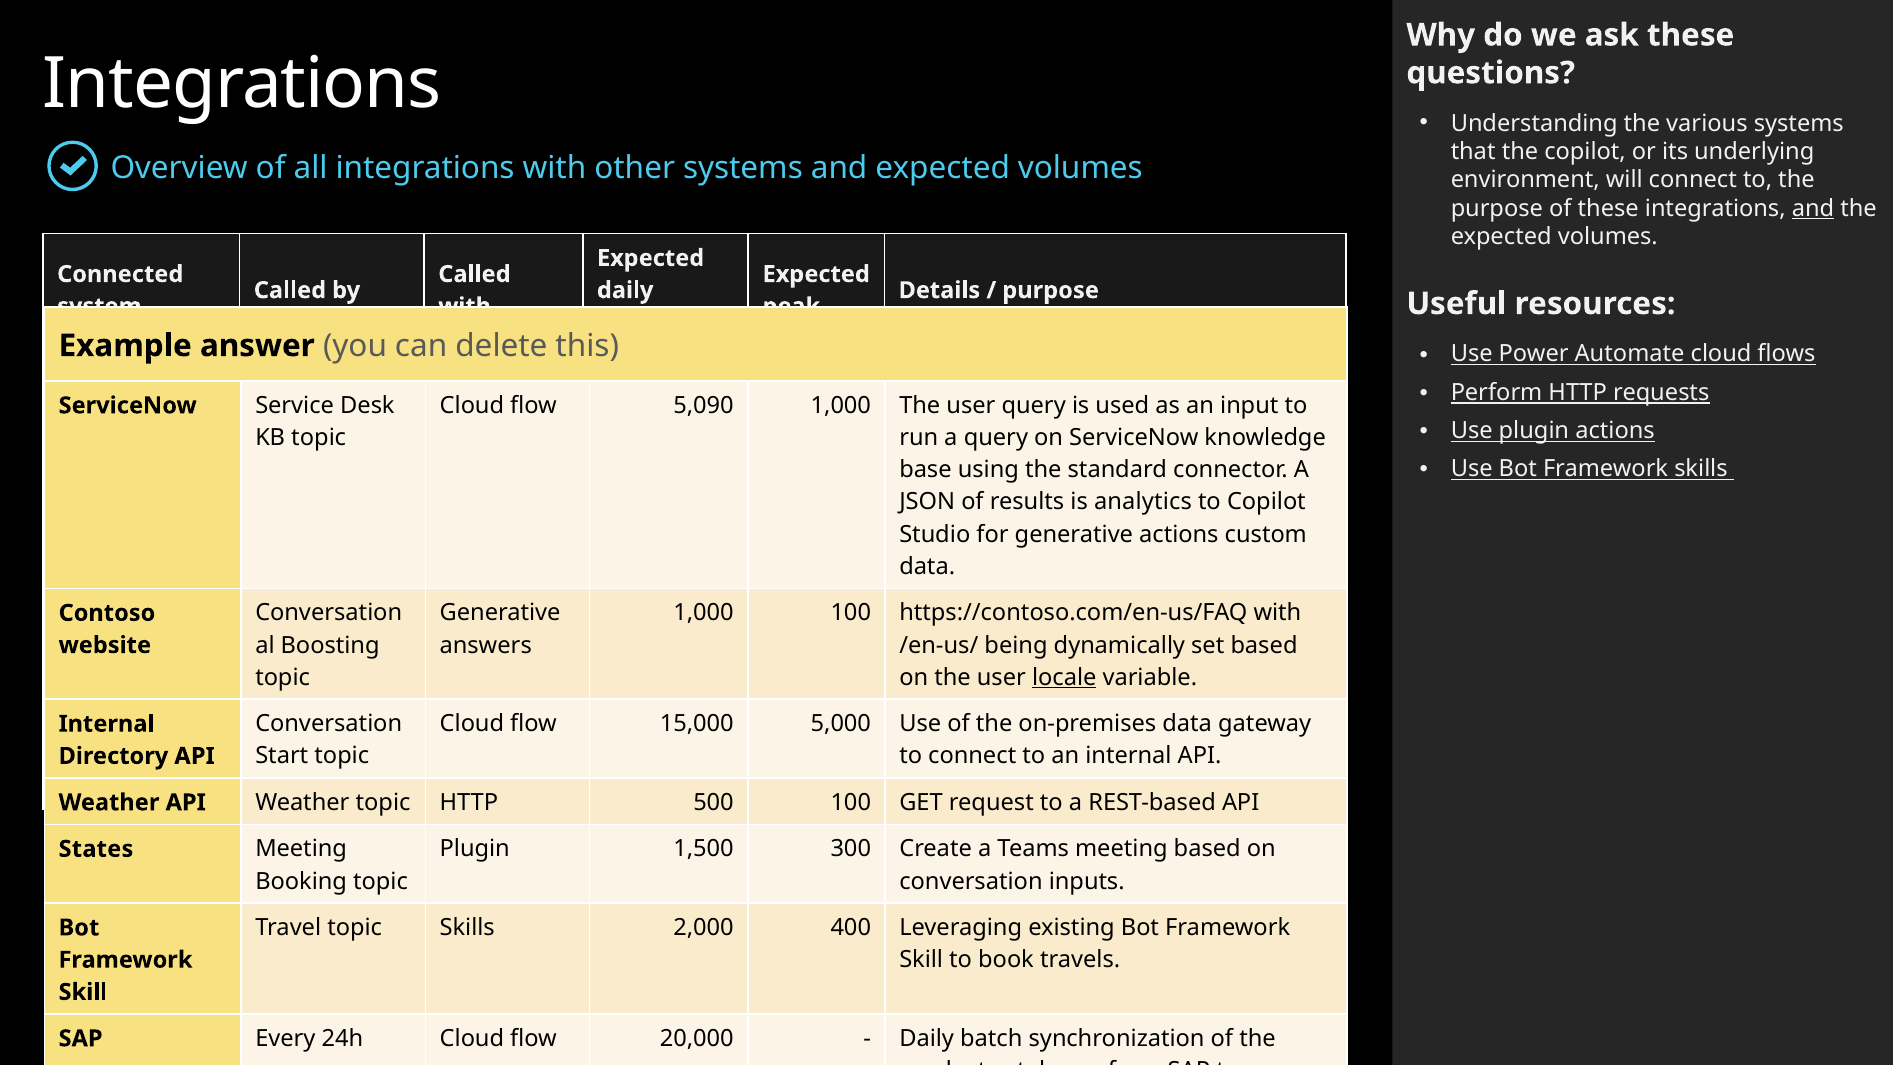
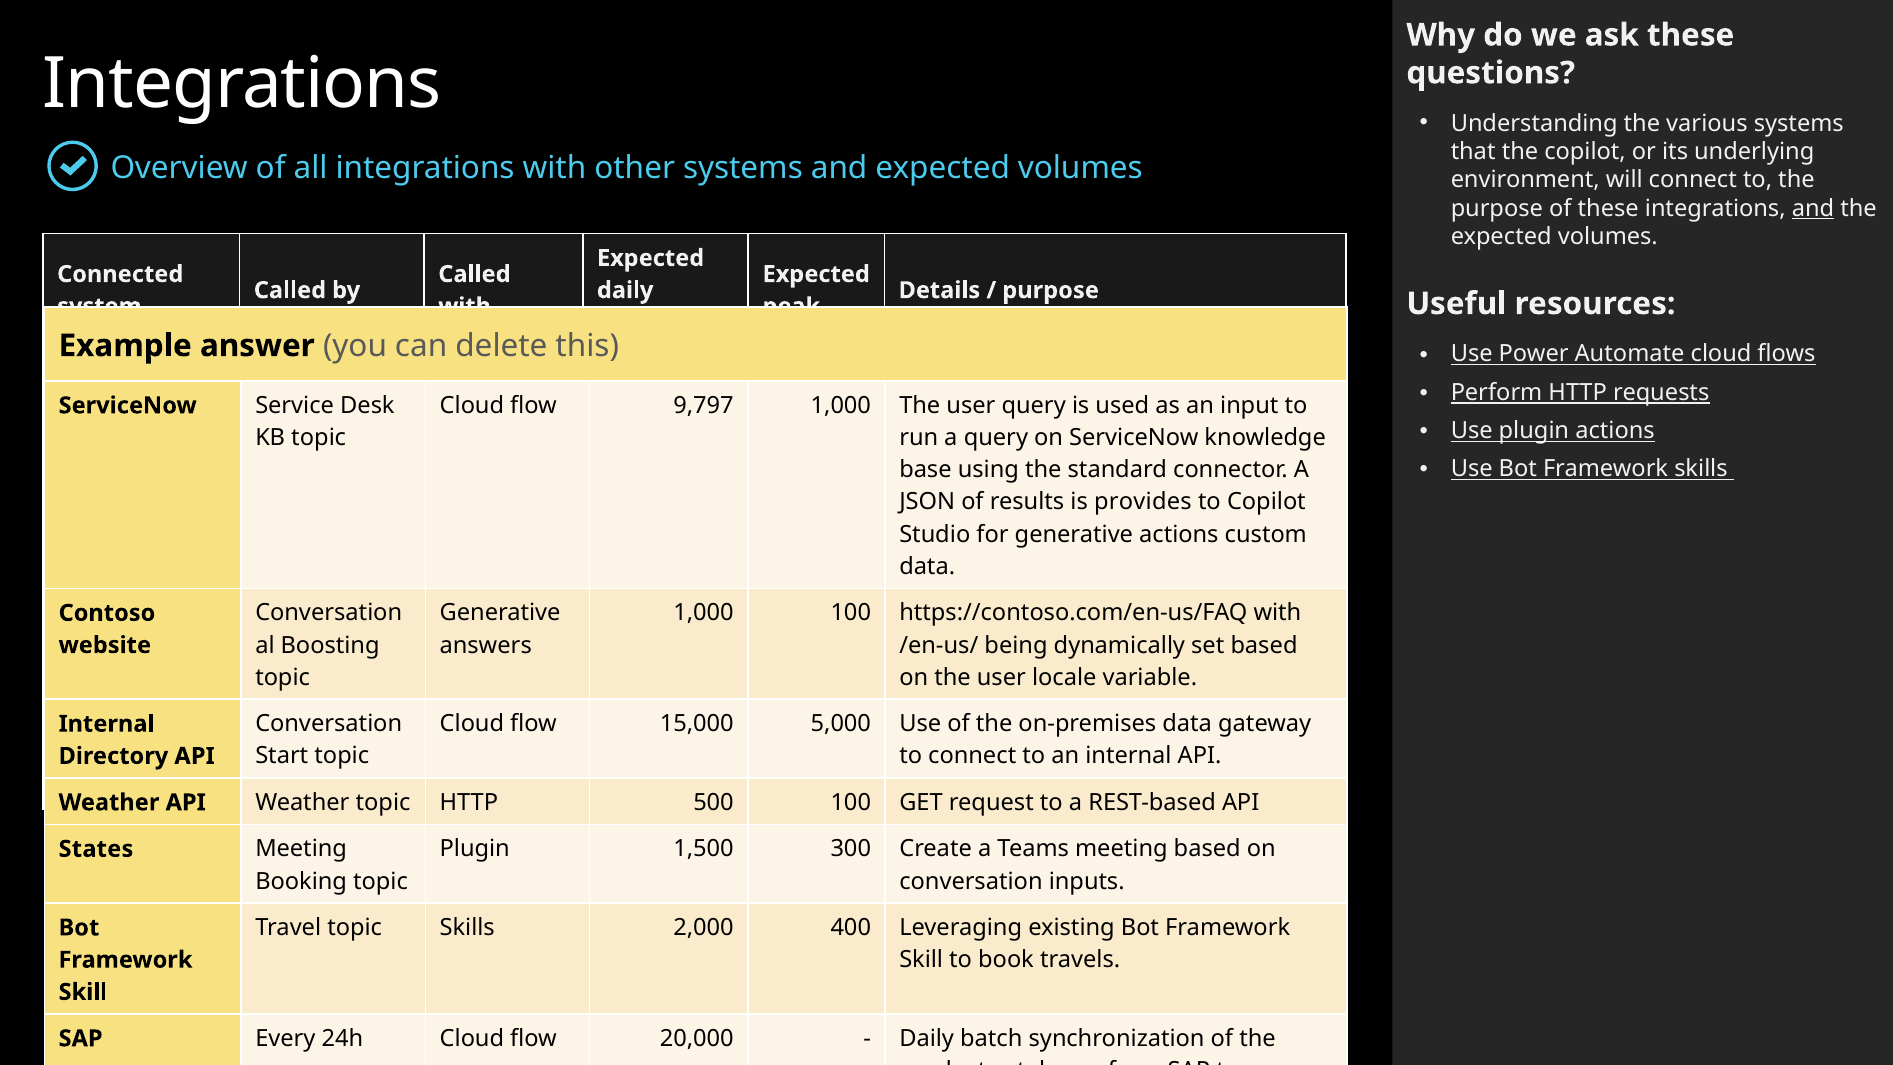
5,090: 5,090 -> 9,797
analytics: analytics -> provides
locale underline: present -> none
